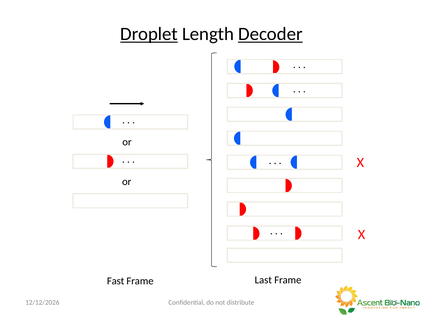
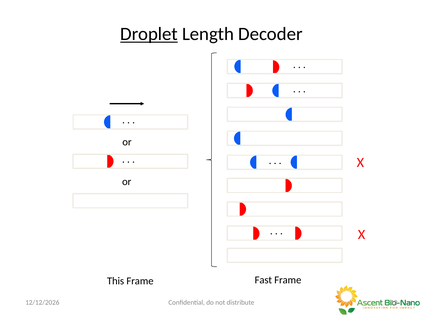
Decoder underline: present -> none
Fast: Fast -> This
Last: Last -> Fast
